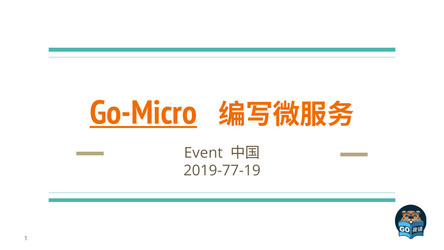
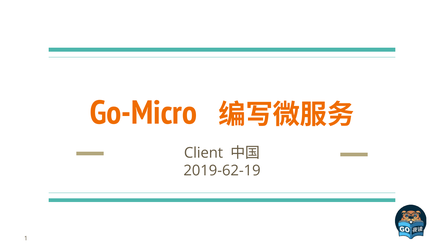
Go-Micro underline: present -> none
Event: Event -> Client
2019-77-19: 2019-77-19 -> 2019-62-19
